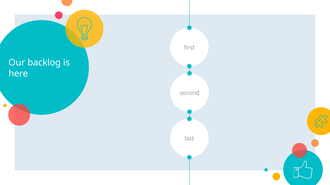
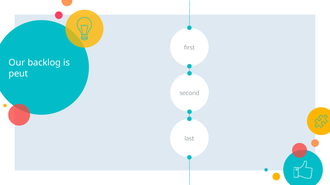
here: here -> peut
